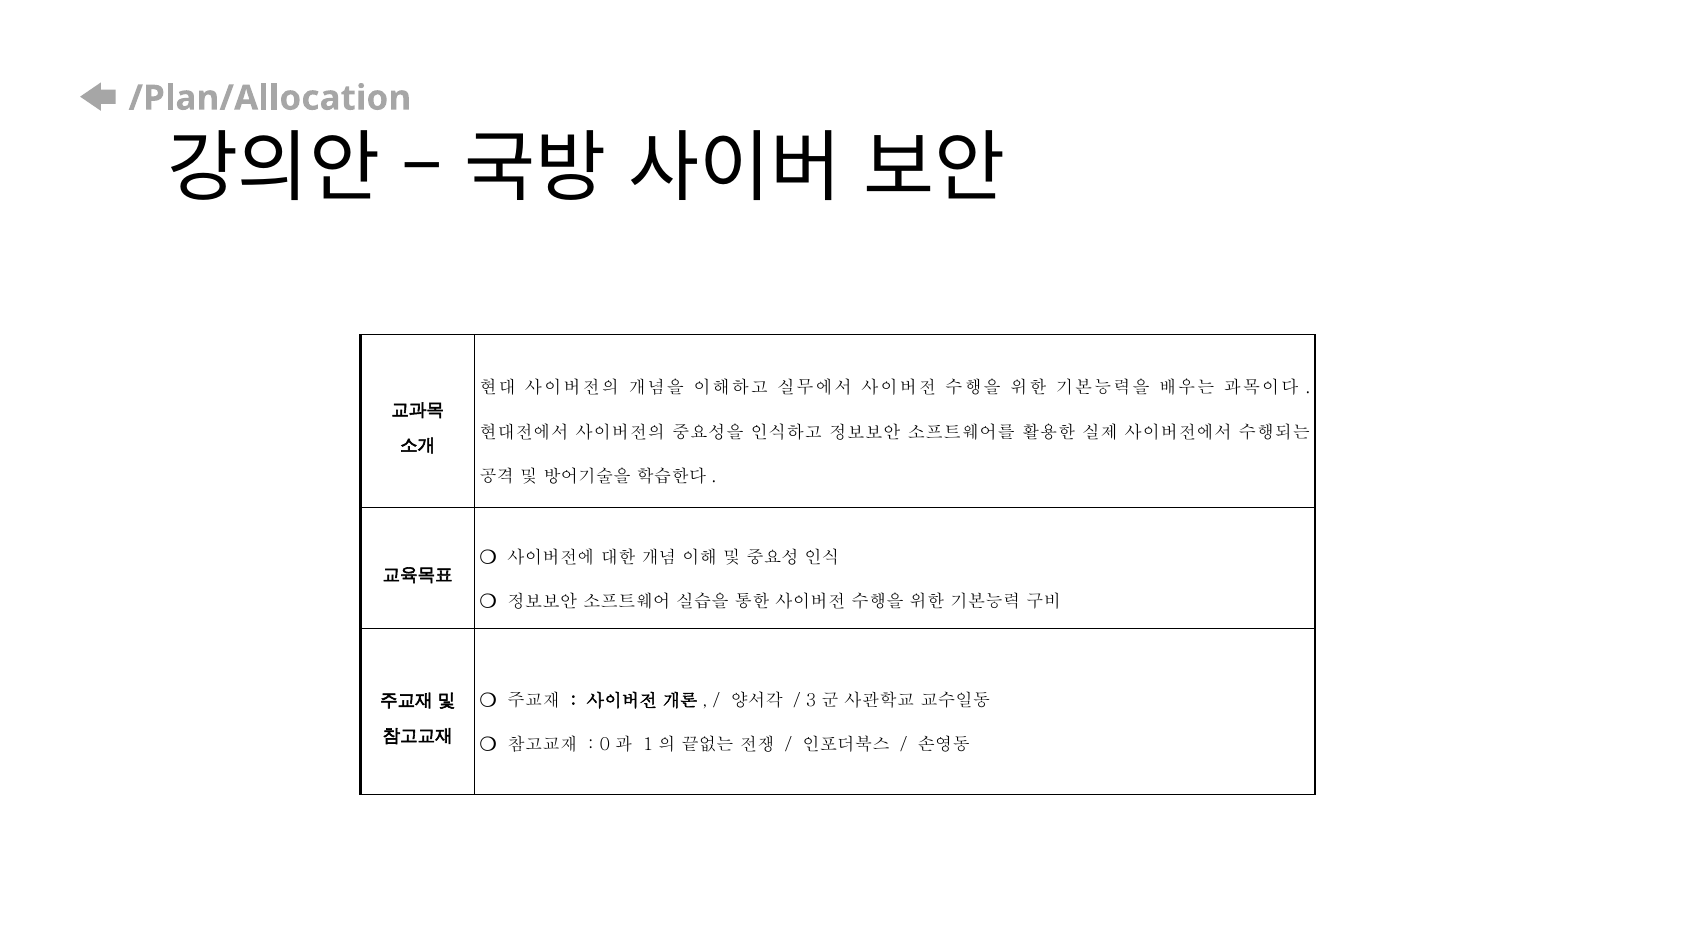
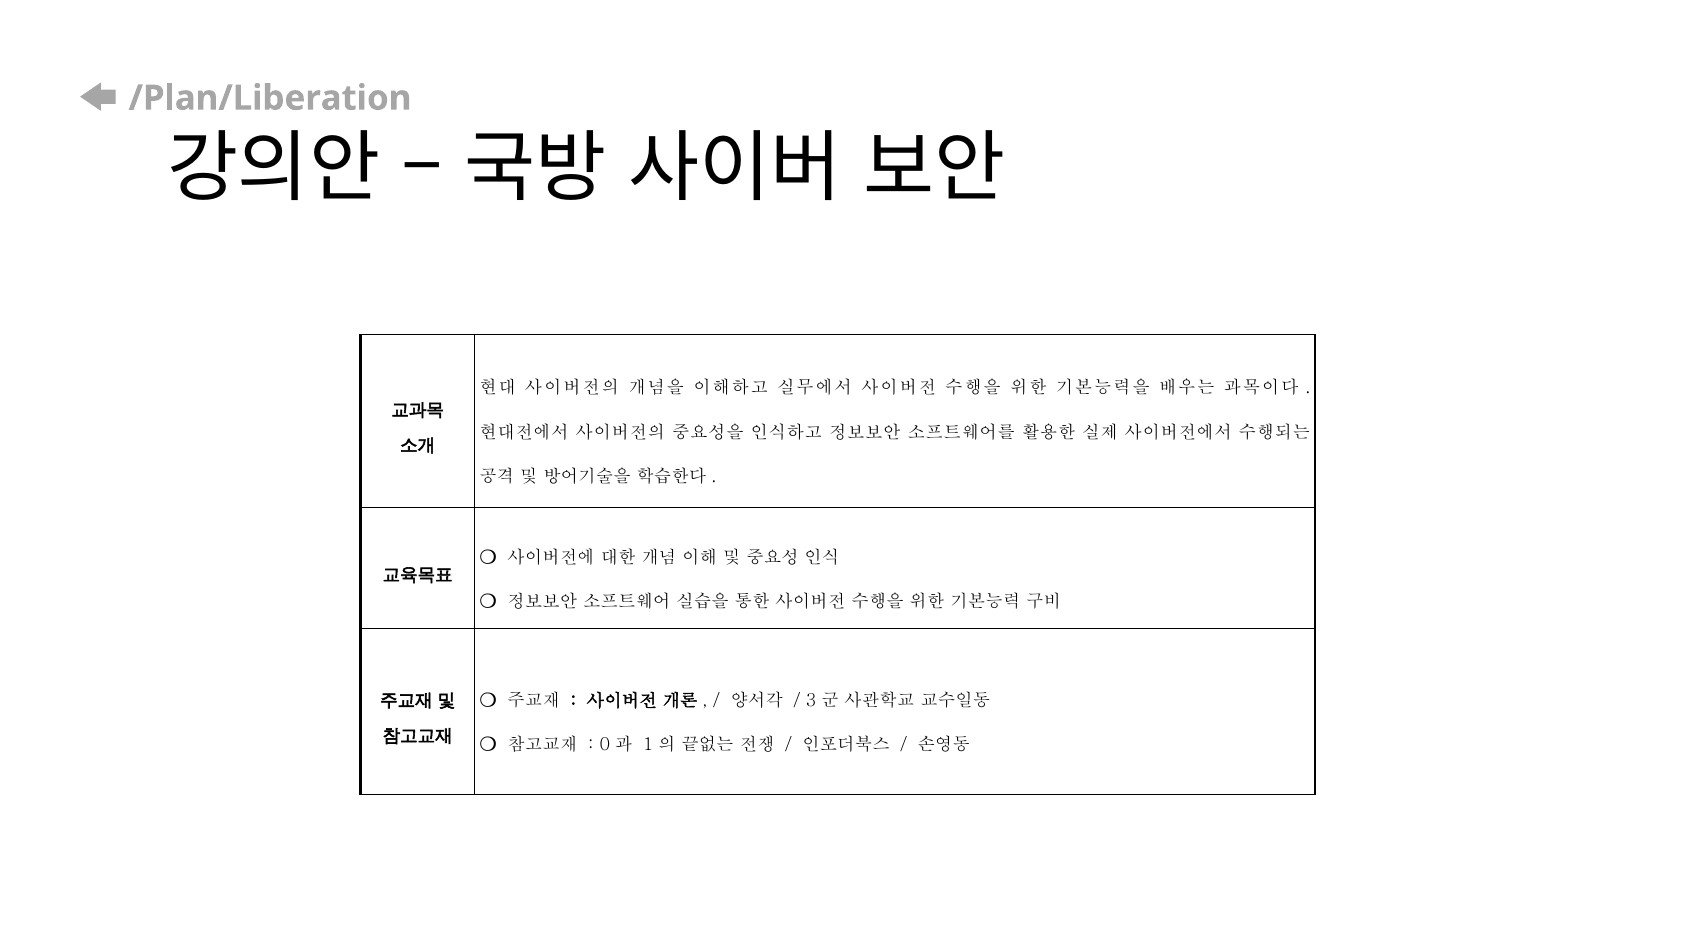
/Plan/Allocation: /Plan/Allocation -> /Plan/Liberation
